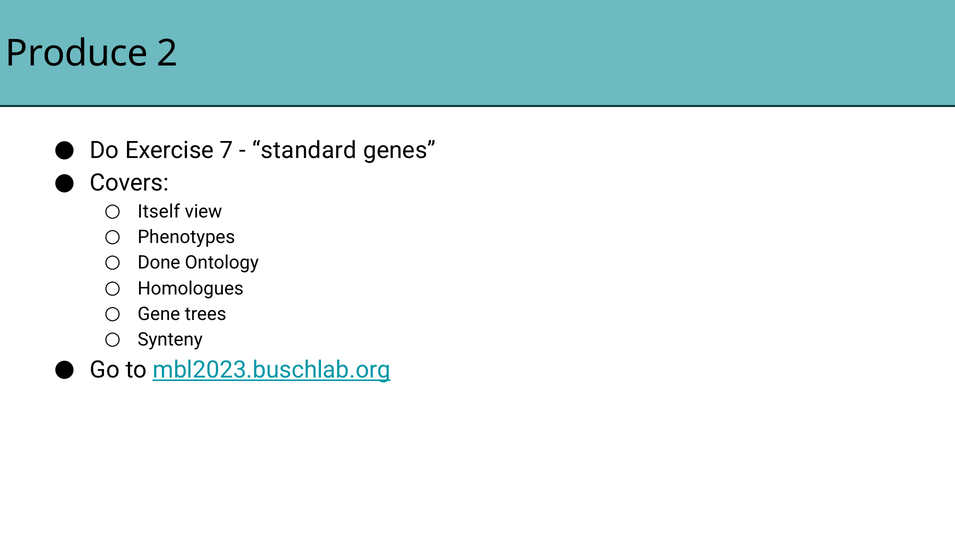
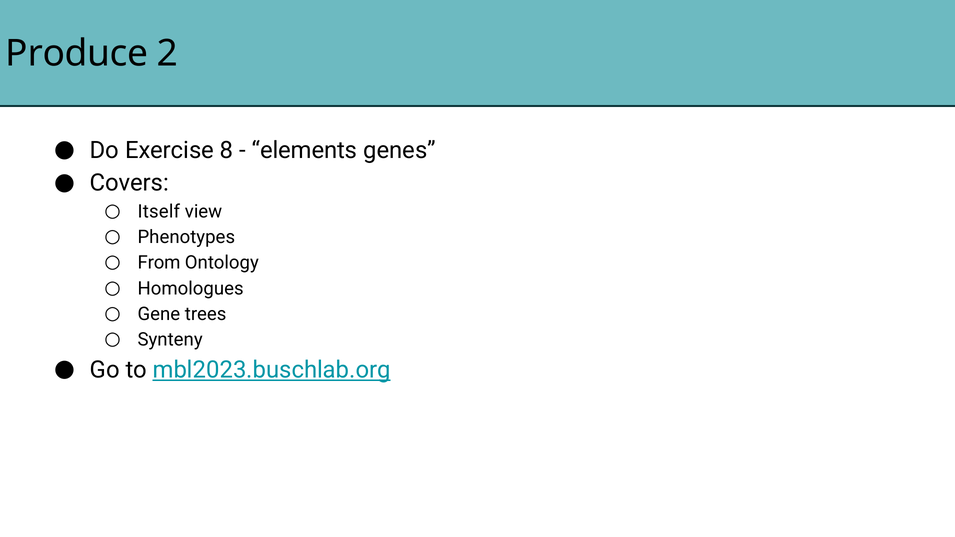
7: 7 -> 8
standard: standard -> elements
Done: Done -> From
